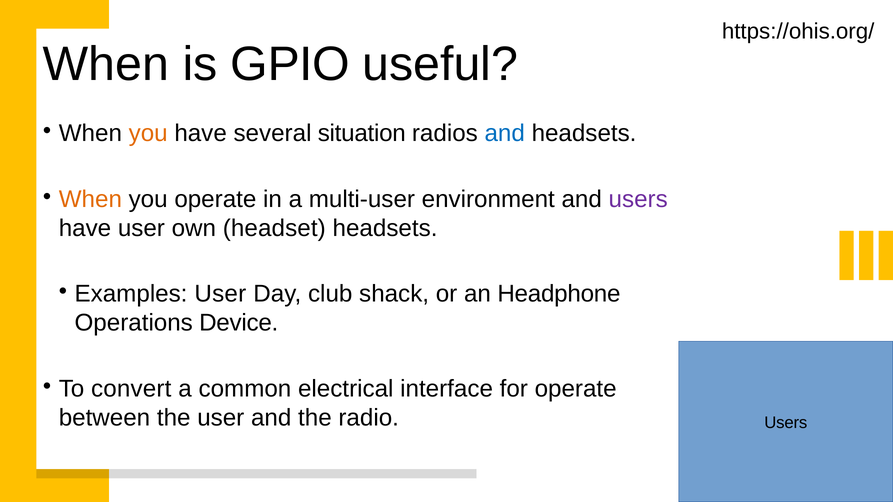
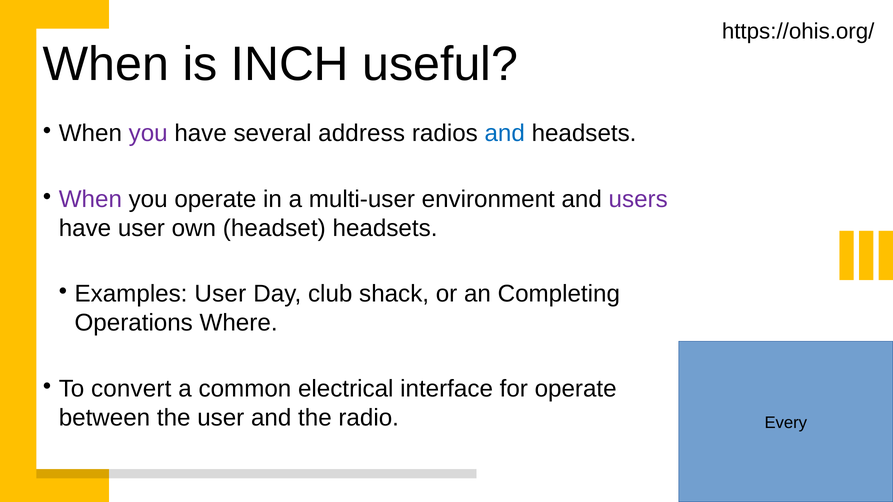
GPIO: GPIO -> INCH
you at (148, 133) colour: orange -> purple
situation: situation -> address
When at (90, 199) colour: orange -> purple
Headphone: Headphone -> Completing
Device: Device -> Where
Users at (786, 423): Users -> Every
